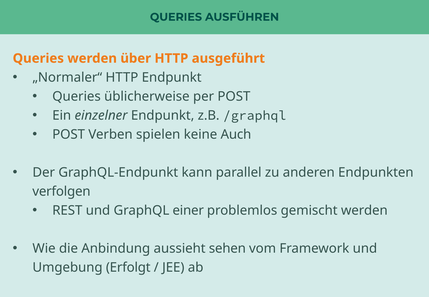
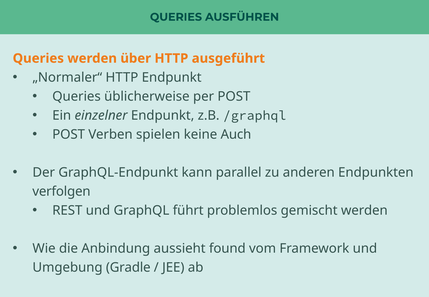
einer: einer -> führt
sehen: sehen -> found
Erfolgt: Erfolgt -> Gradle
